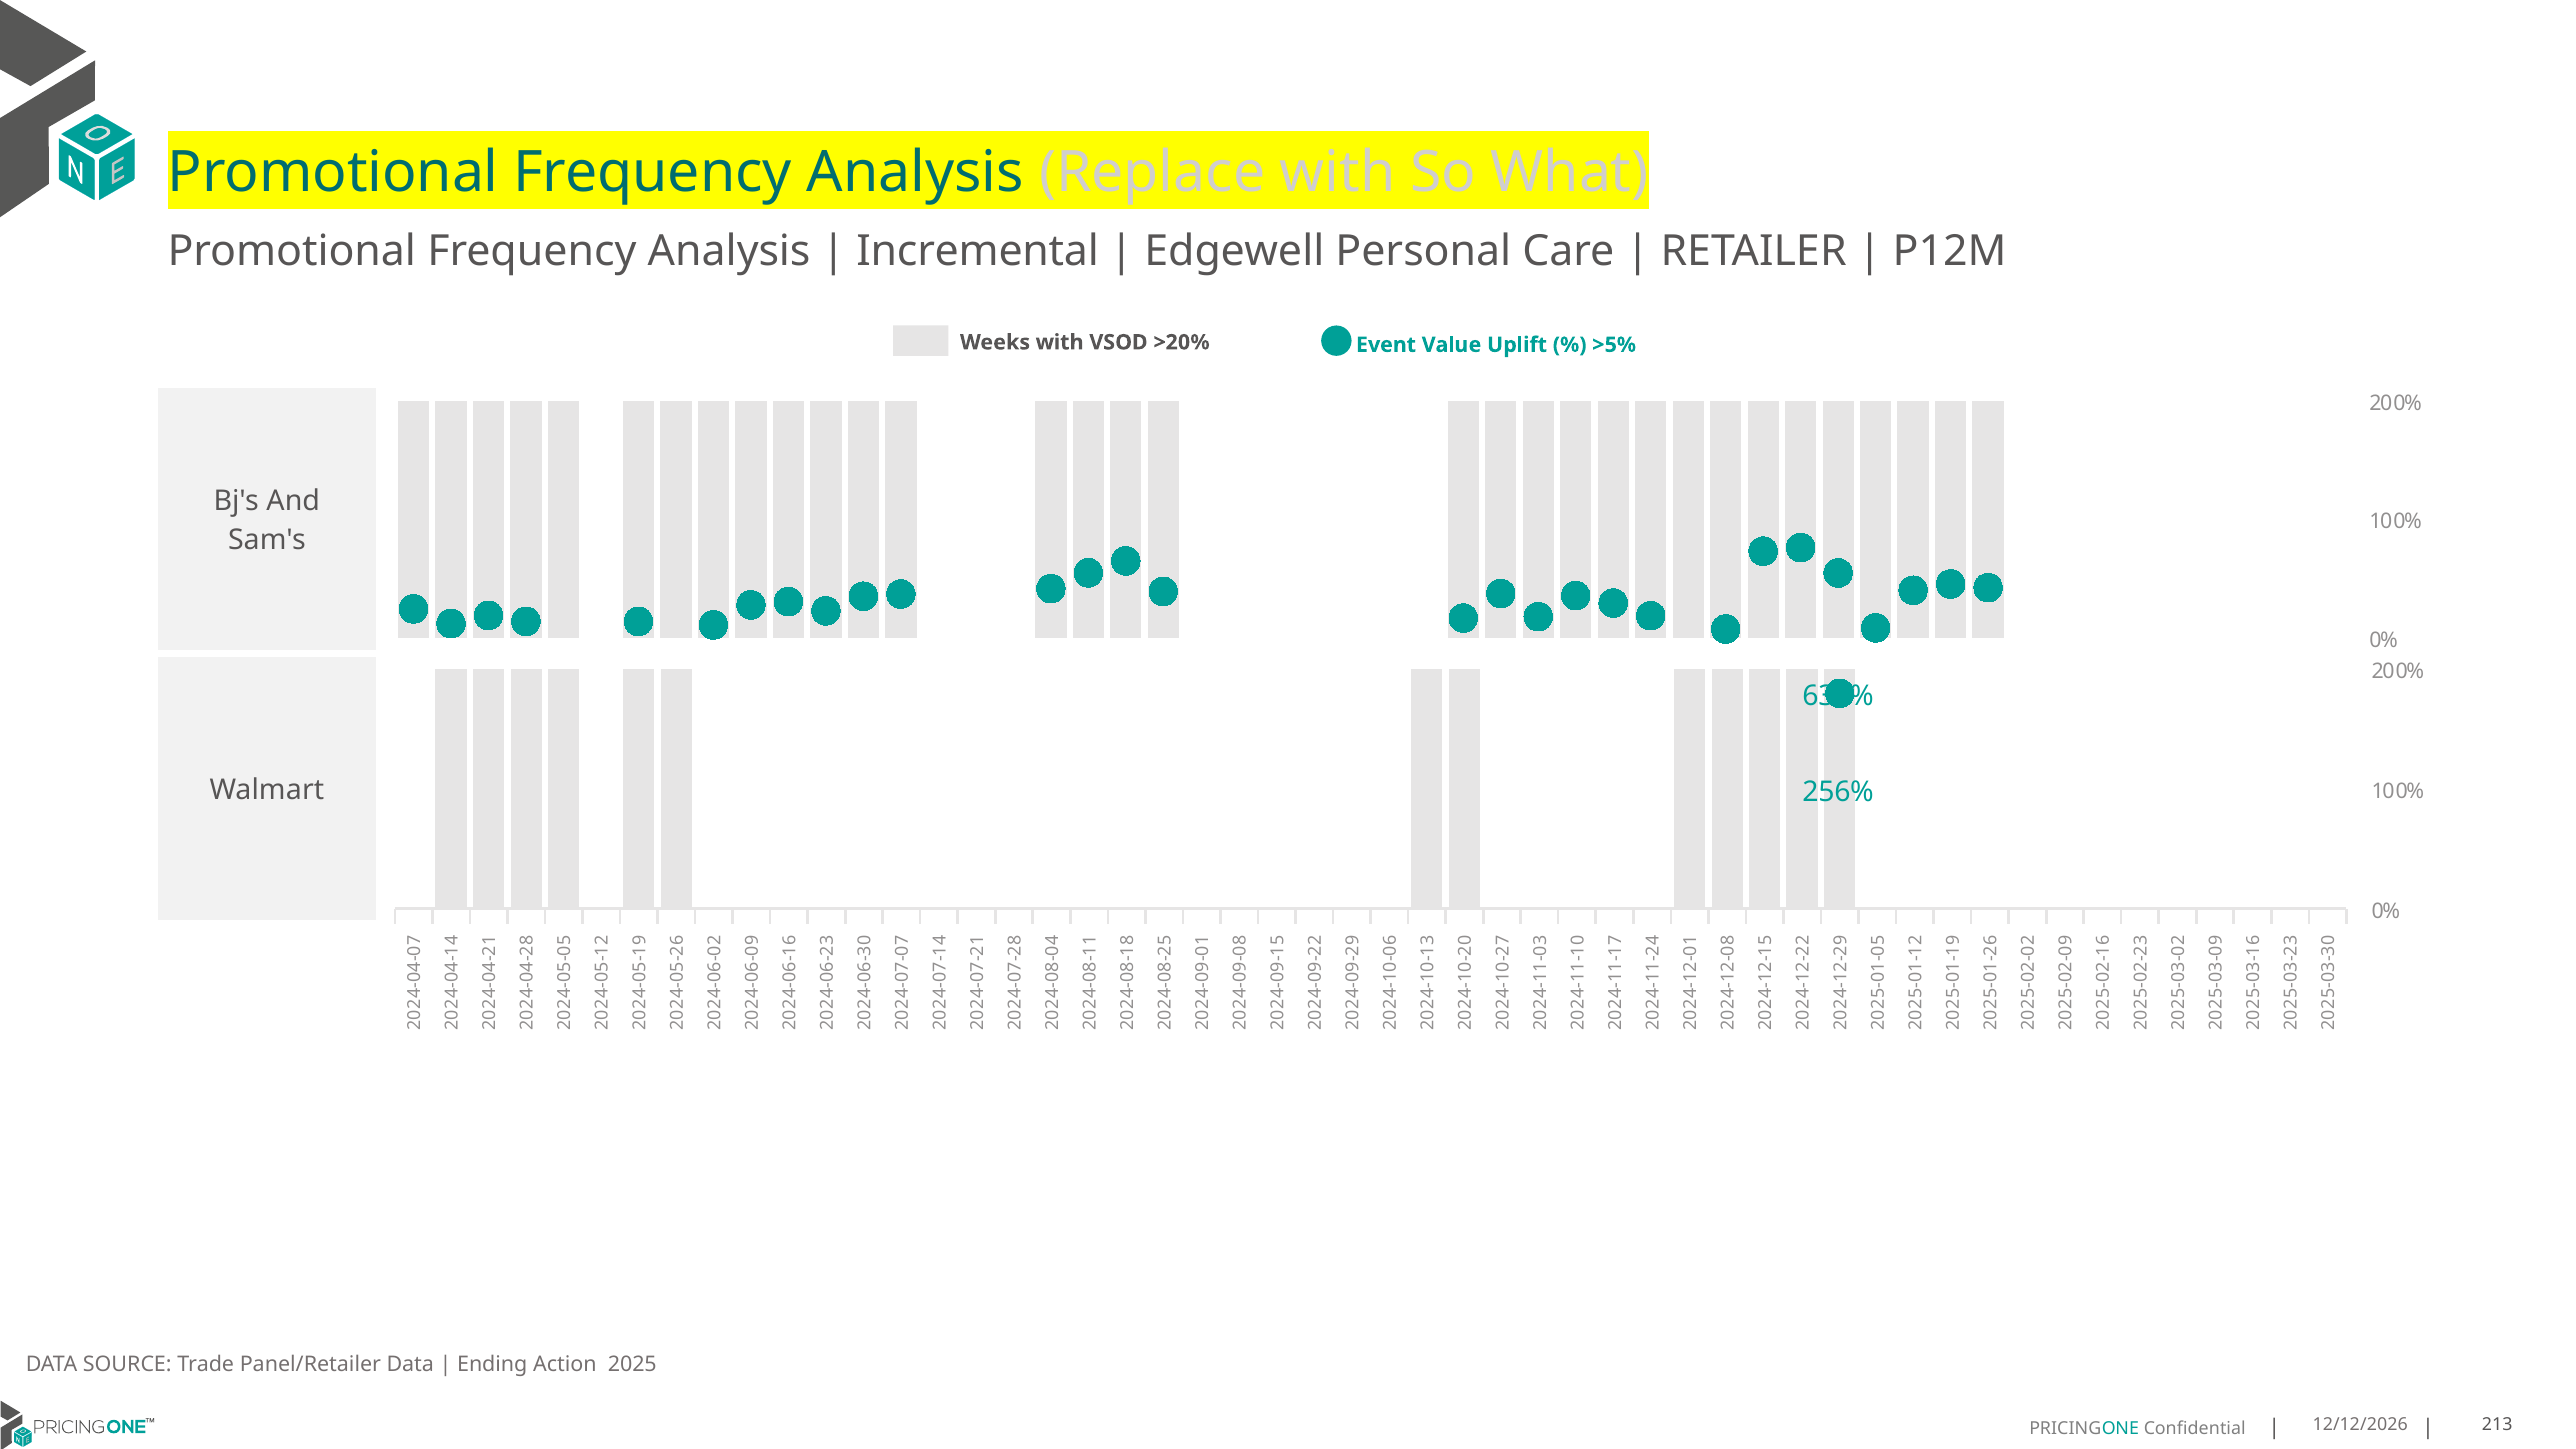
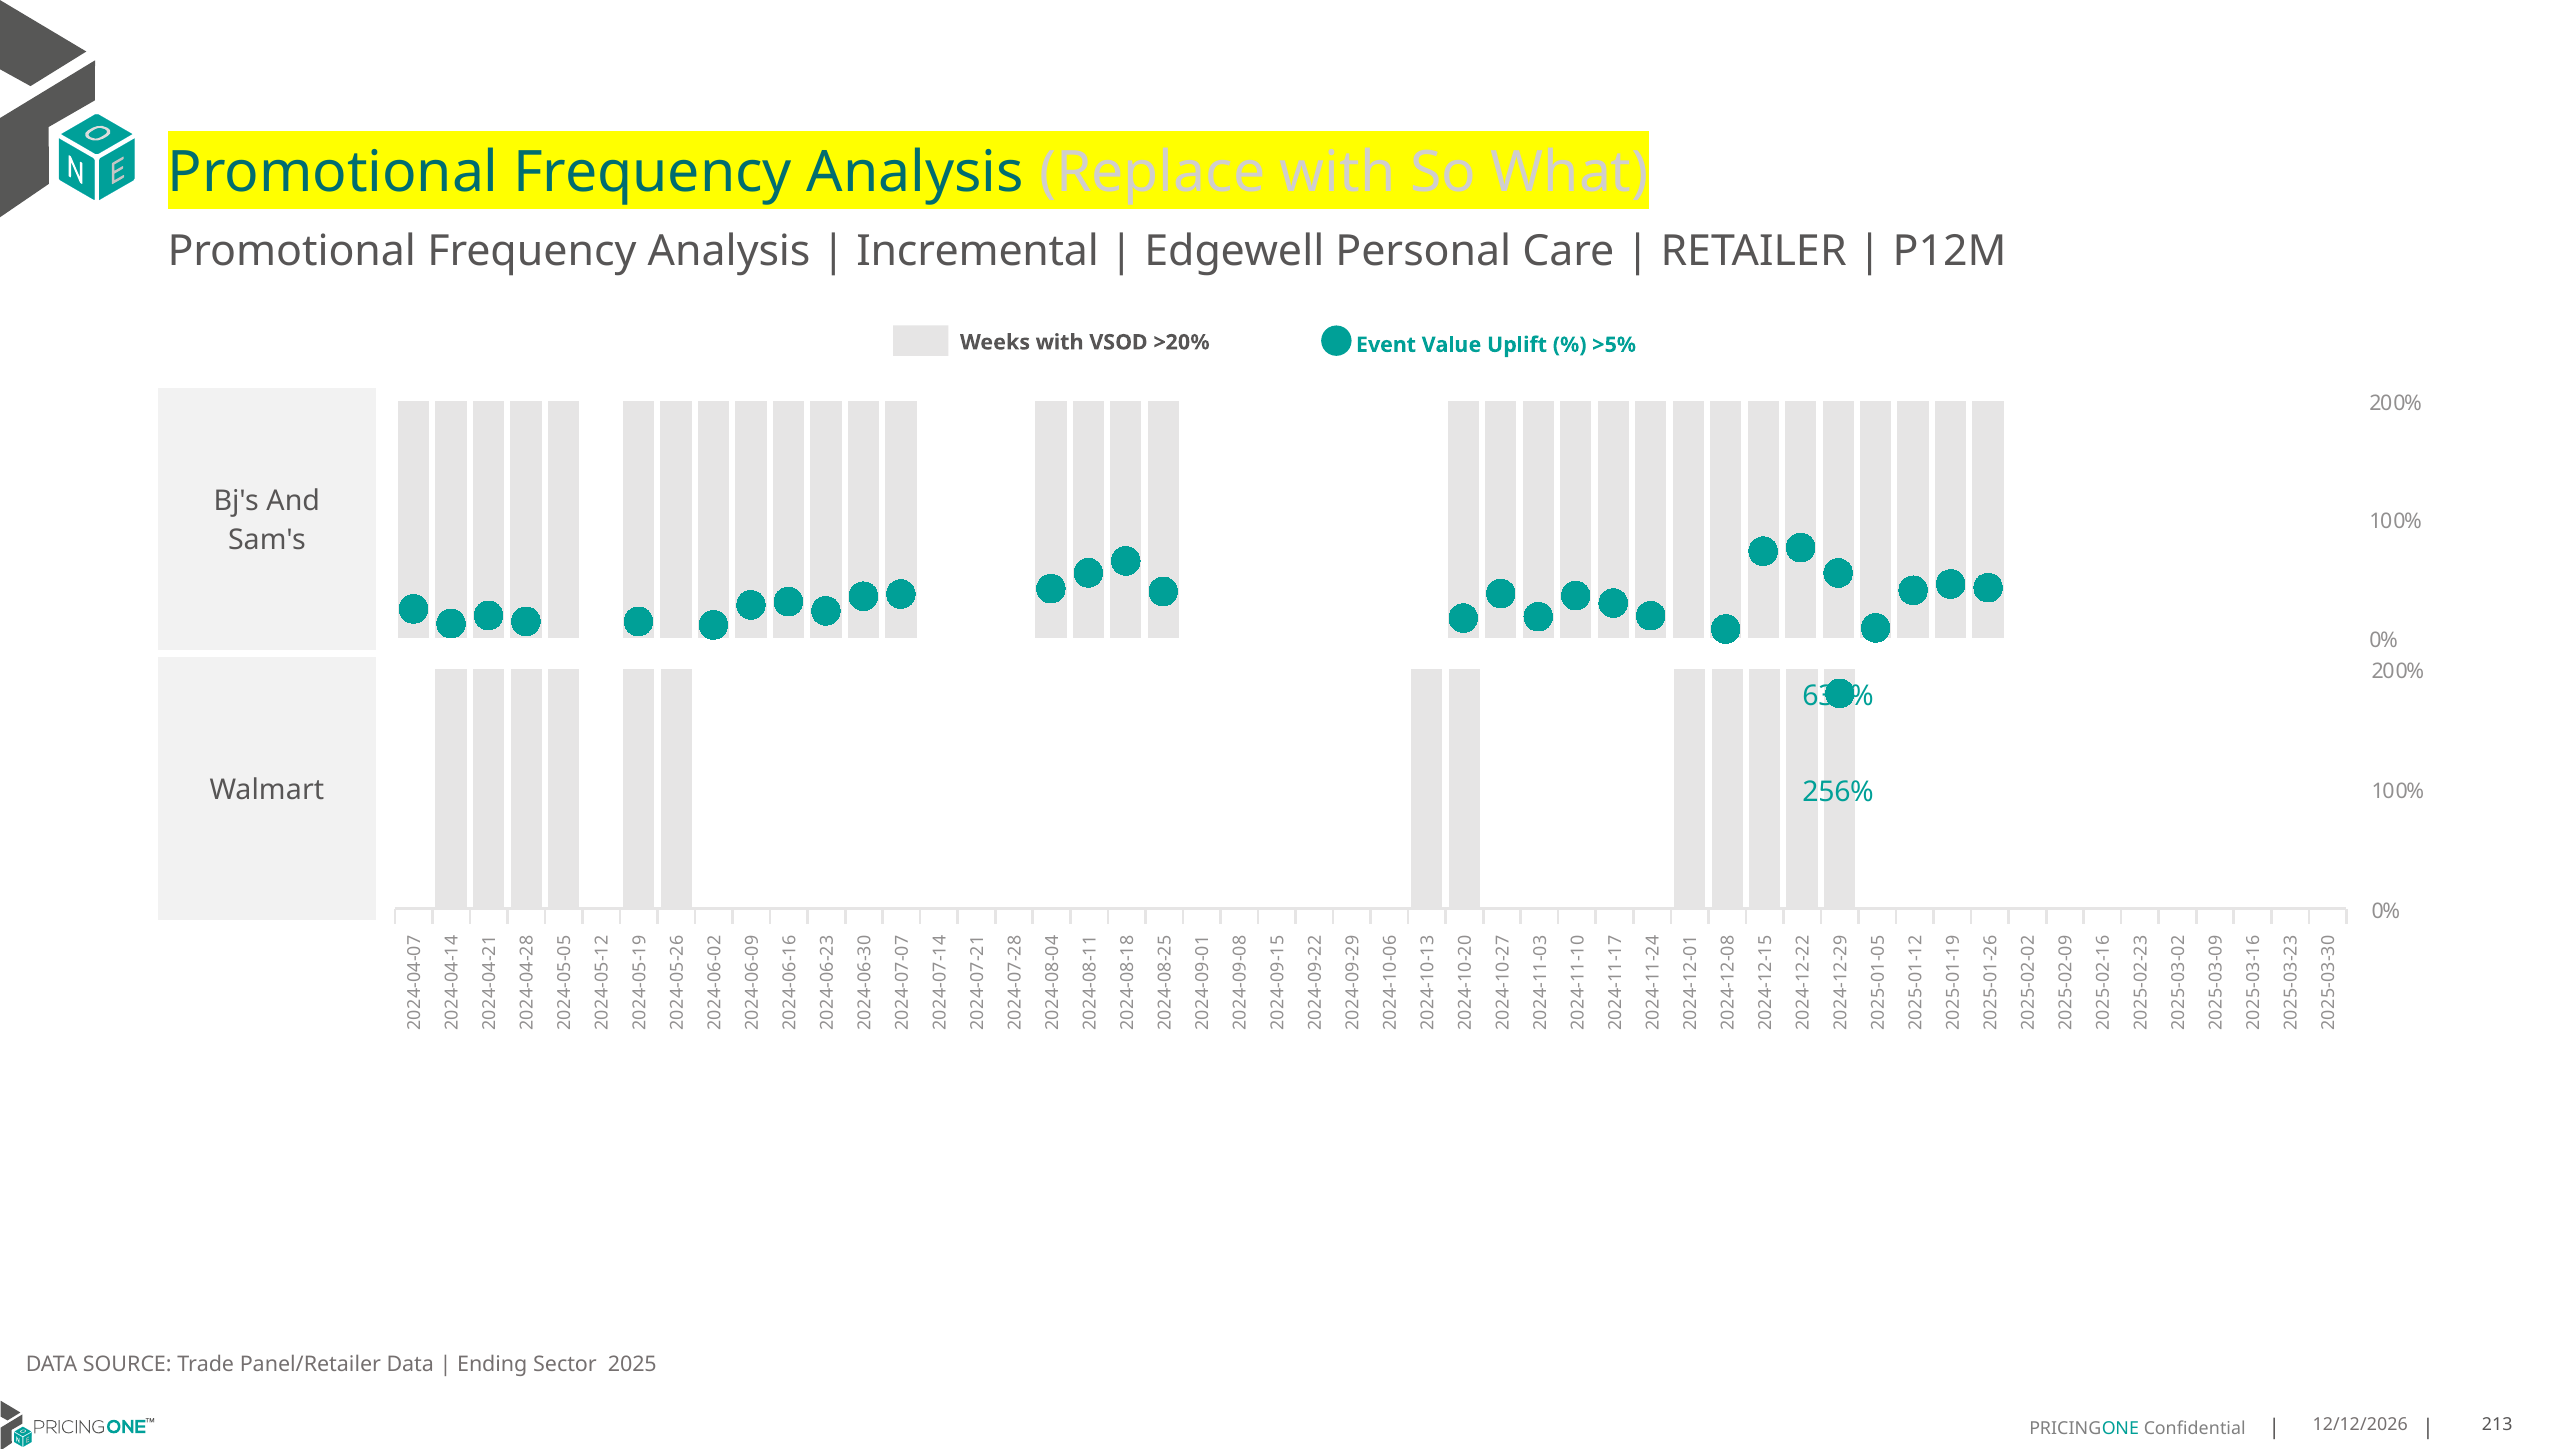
Action: Action -> Sector
